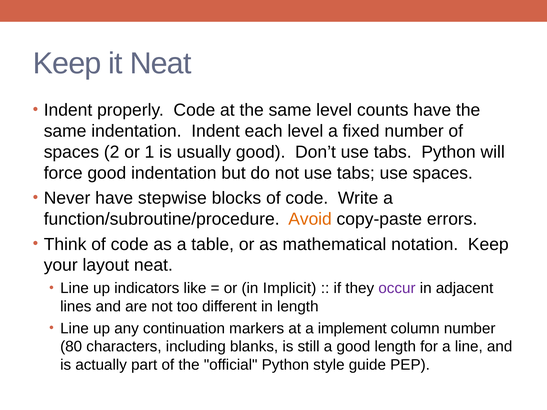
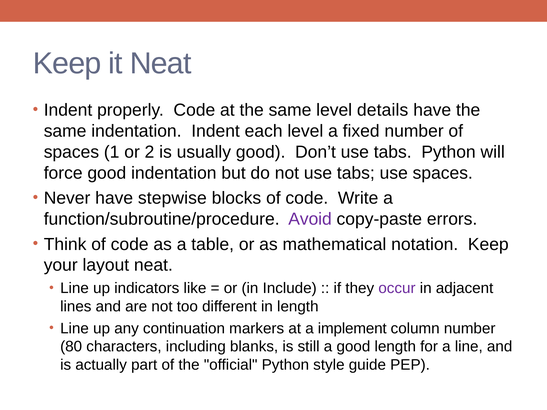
counts: counts -> details
2: 2 -> 1
1: 1 -> 2
Avoid colour: orange -> purple
Implicit: Implicit -> Include
